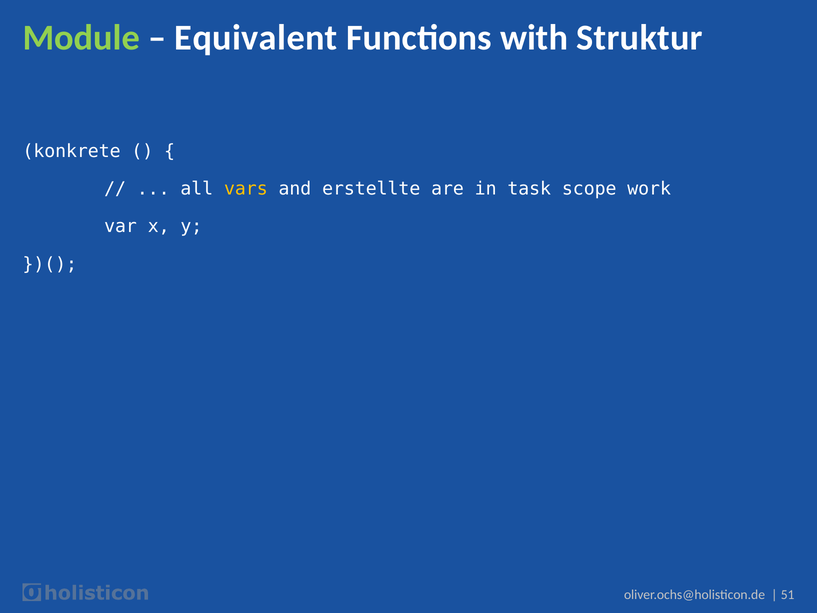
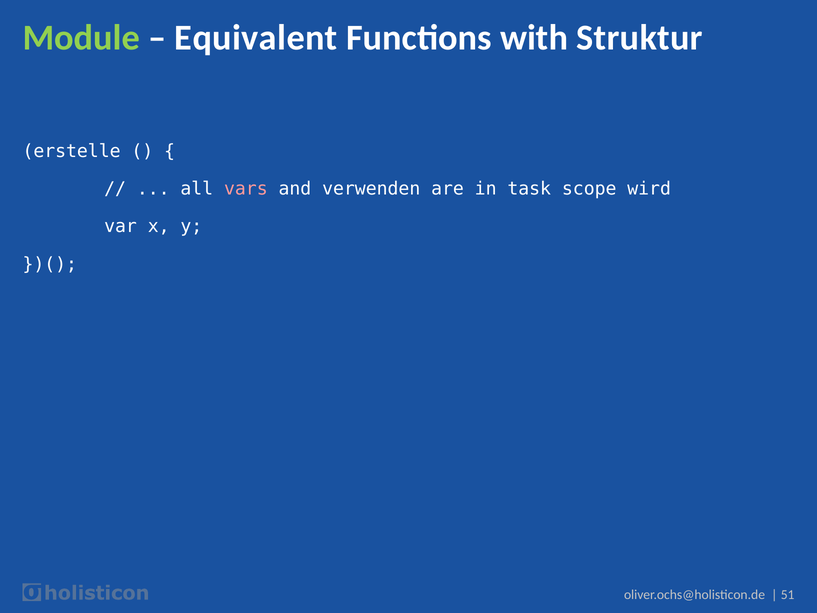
konkrete: konkrete -> erstelle
vars colour: yellow -> pink
erstellte: erstellte -> verwenden
work: work -> wird
